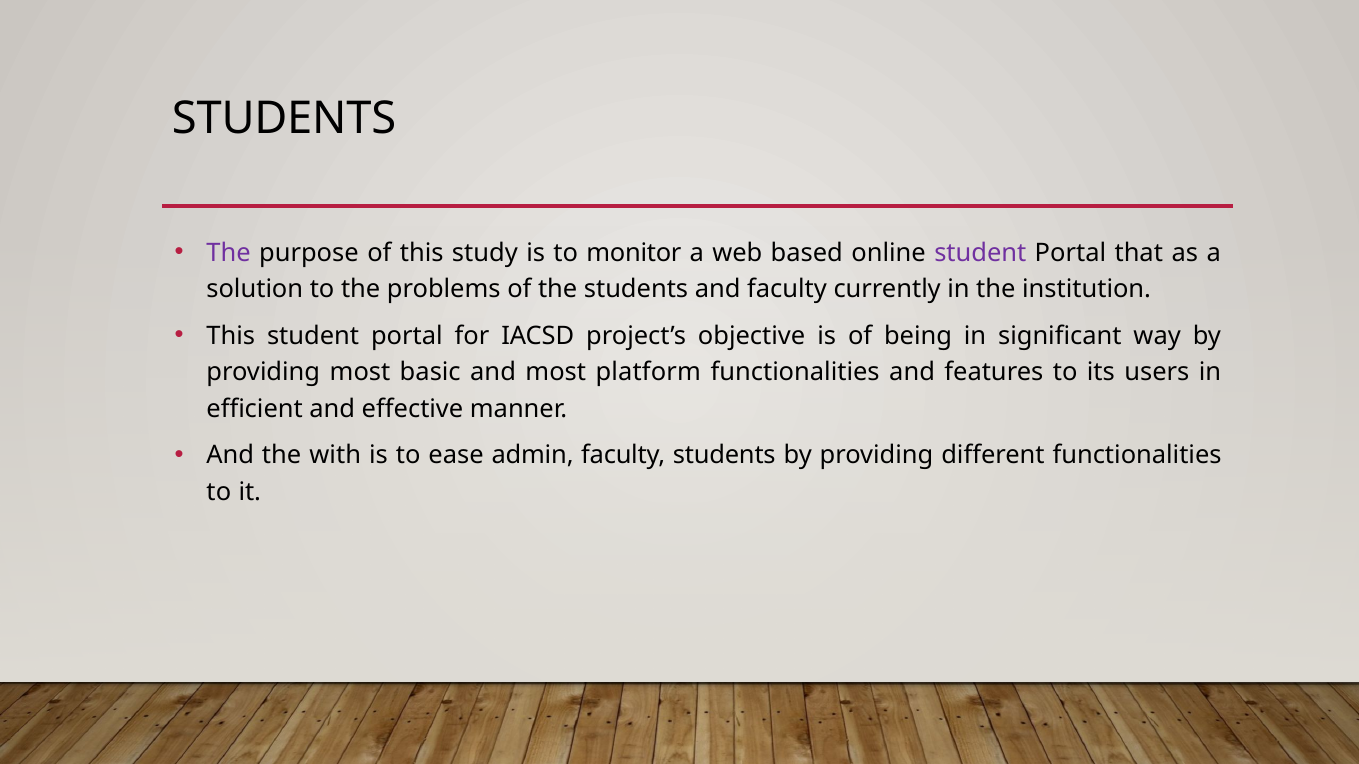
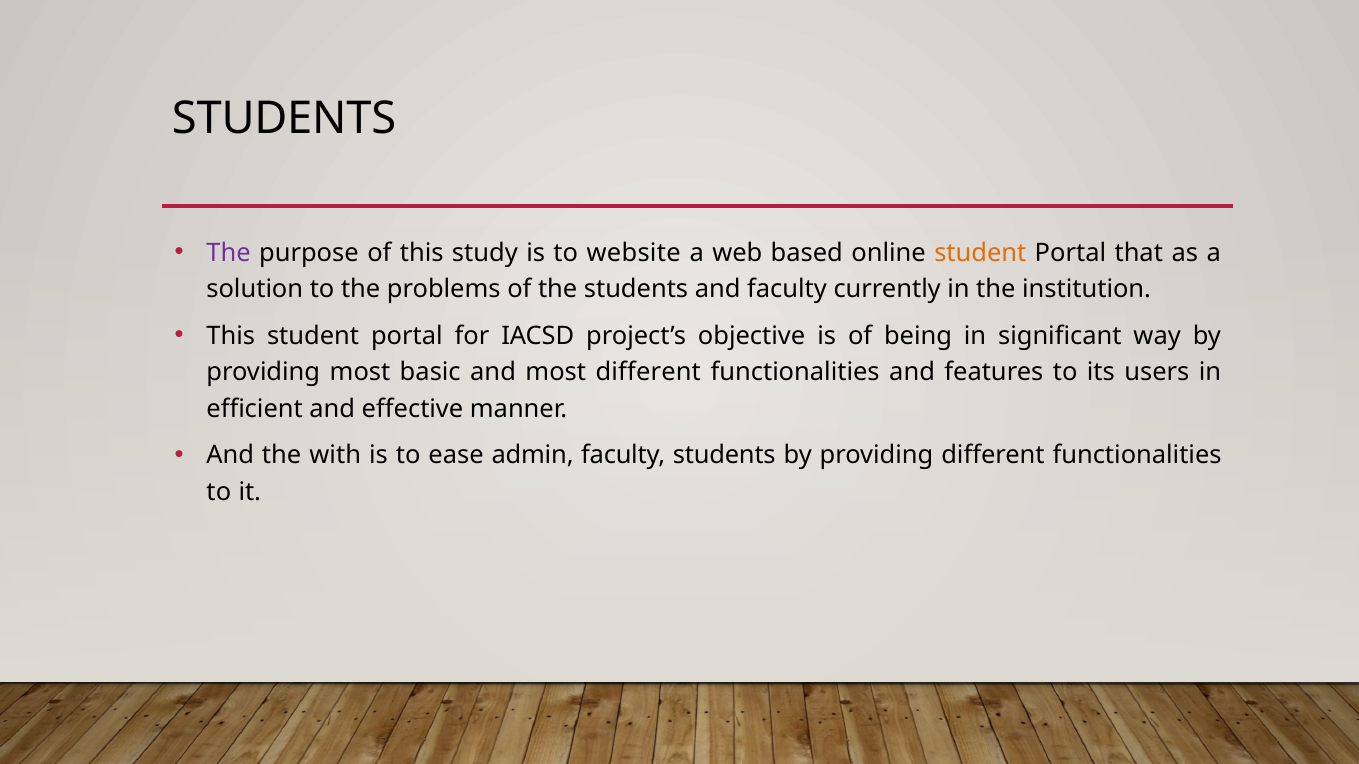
monitor: monitor -> website
student at (980, 253) colour: purple -> orange
most platform: platform -> different
